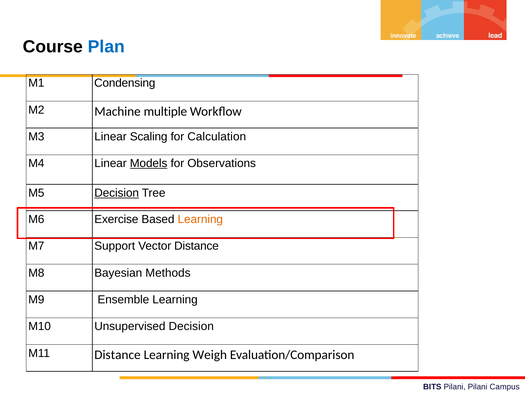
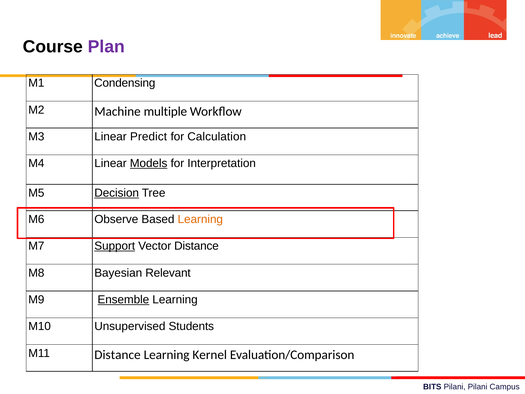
Plan colour: blue -> purple
Scaling: Scaling -> Predict
Observations: Observations -> Interpretation
Exercise: Exercise -> Observe
Support underline: none -> present
Methods: Methods -> Relevant
Ensemble underline: none -> present
Unsupervised Decision: Decision -> Students
Weigh: Weigh -> Kernel
